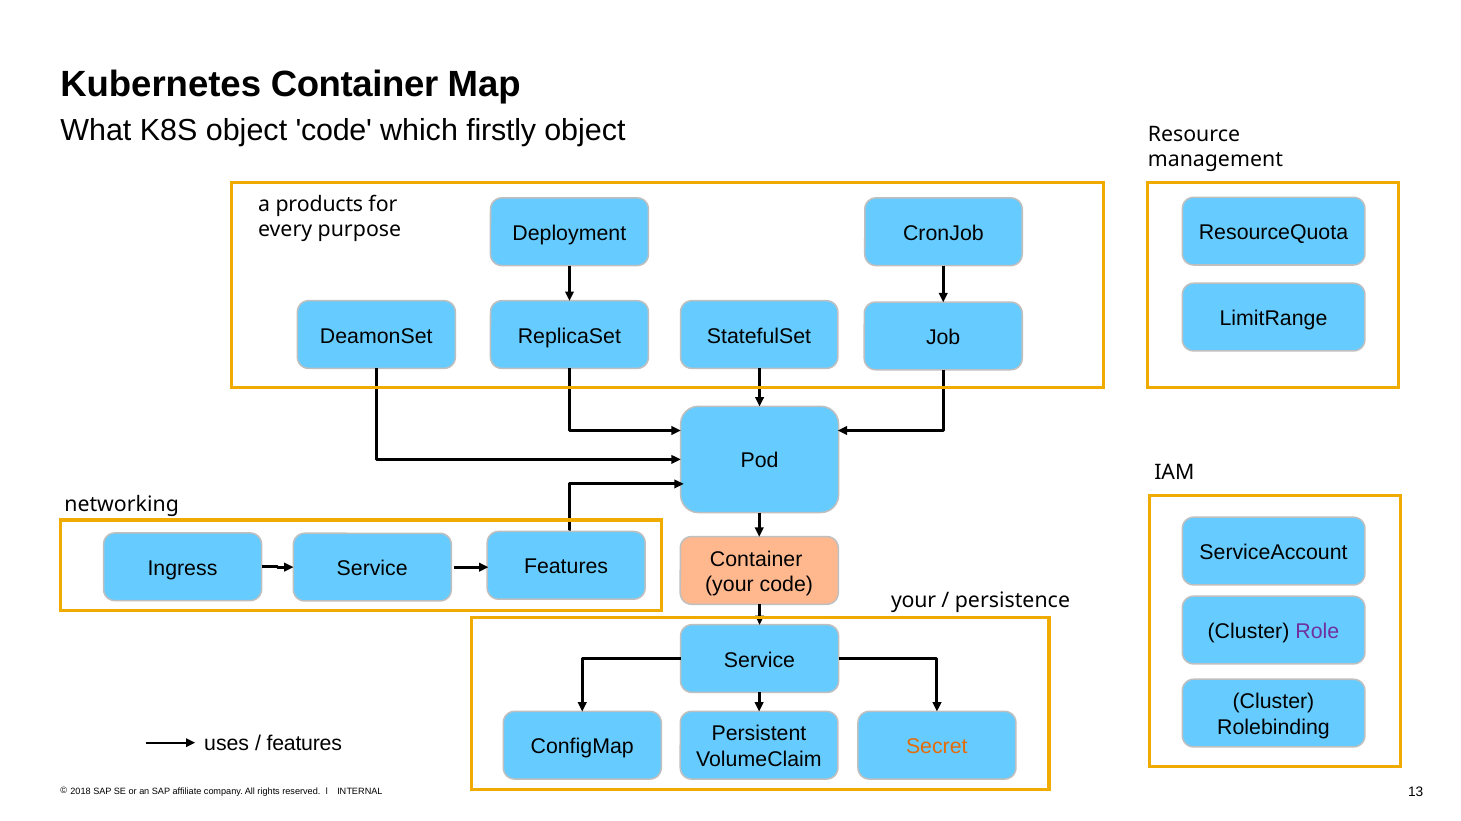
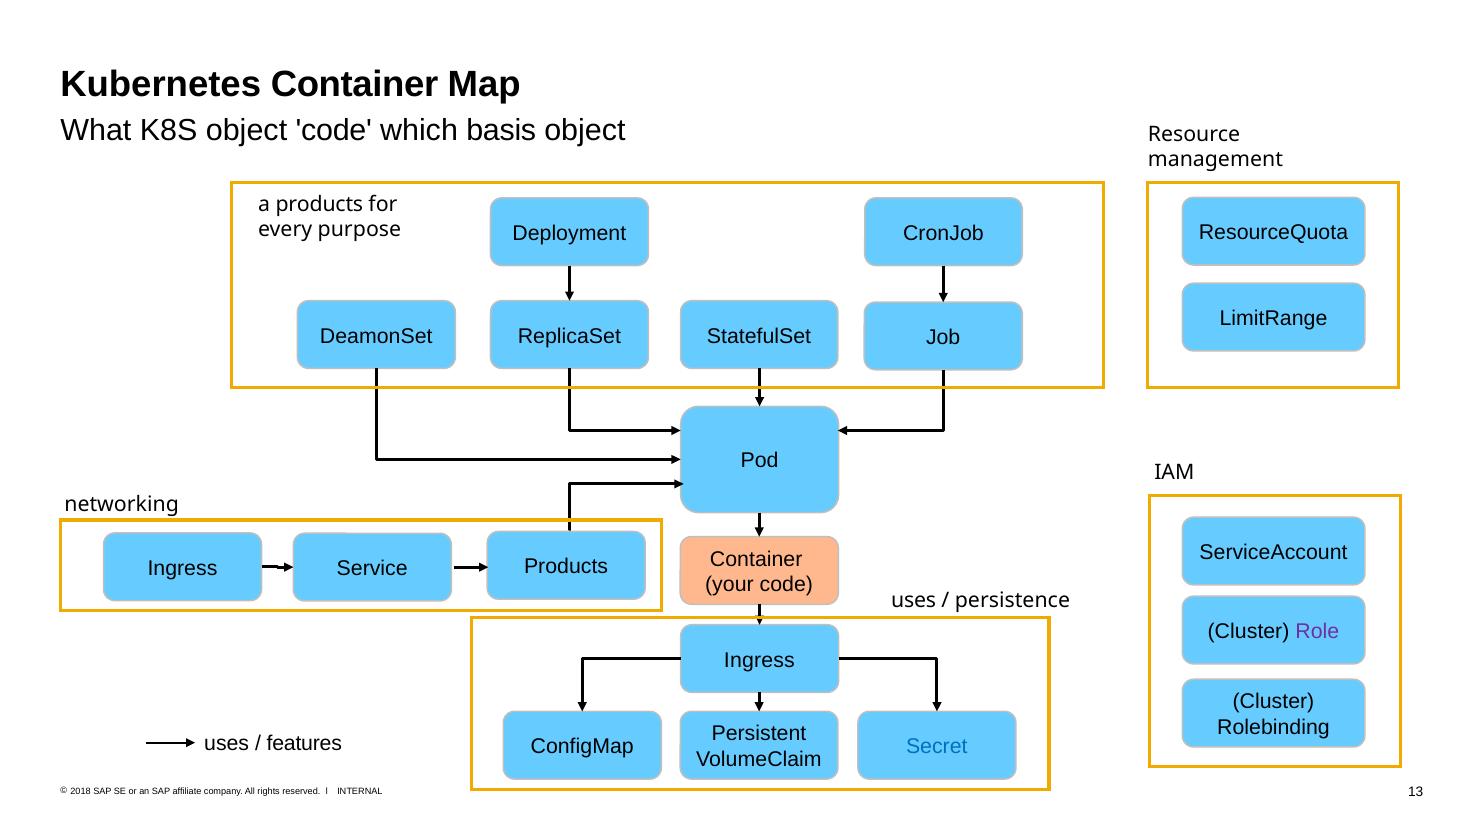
firstly: firstly -> basis
Features at (566, 567): Features -> Products
your at (914, 601): your -> uses
Service at (760, 660): Service -> Ingress
Secret colour: orange -> blue
